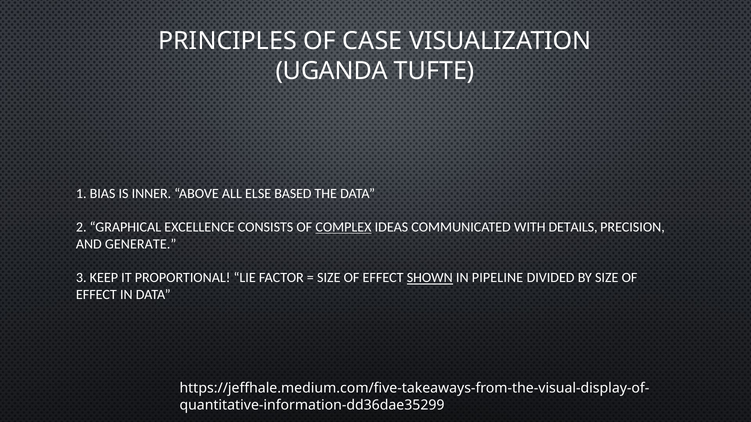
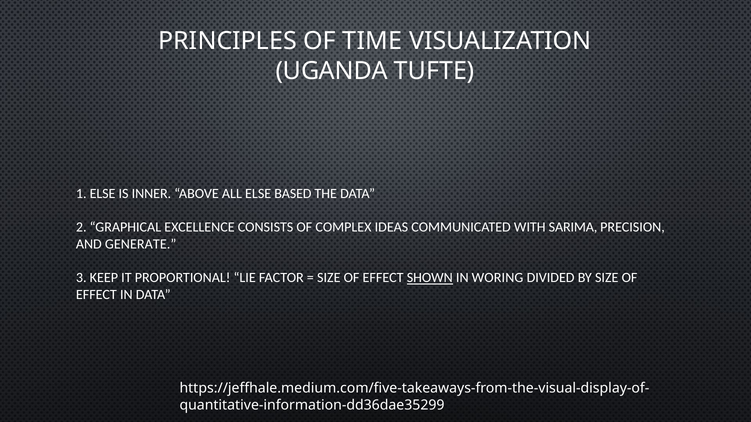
CASE: CASE -> TIME
1 BIAS: BIAS -> ELSE
COMPLEX underline: present -> none
DETAILS: DETAILS -> SARIMA
PIPELINE: PIPELINE -> WORING
